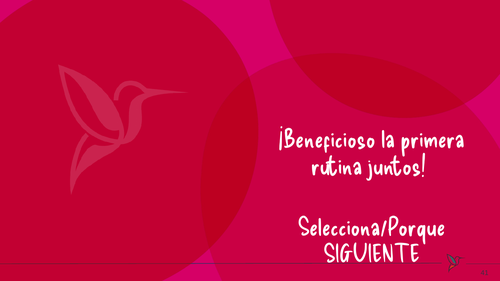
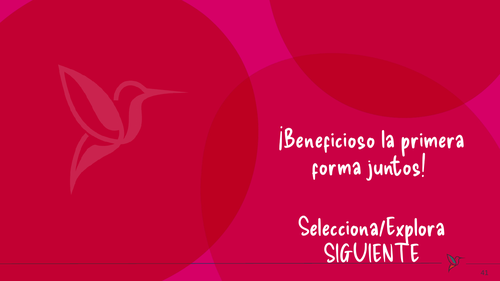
rutina: rutina -> forma
Selecciona/Porque: Selecciona/Porque -> Selecciona/Explora
